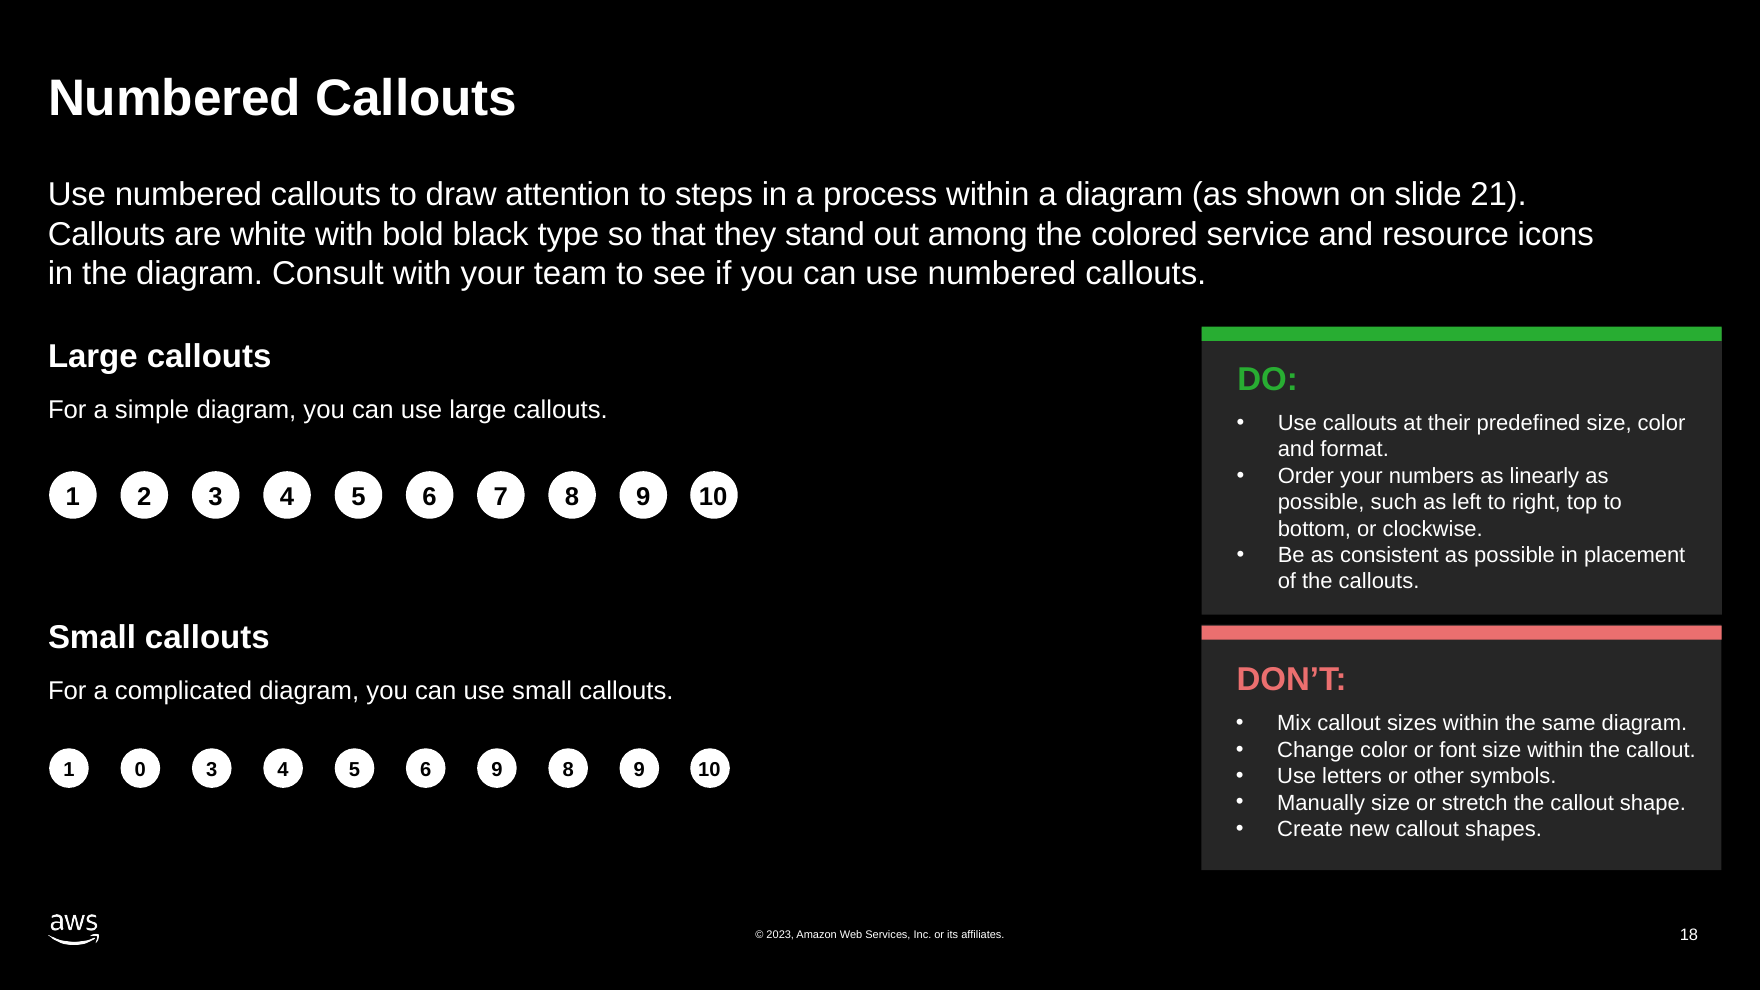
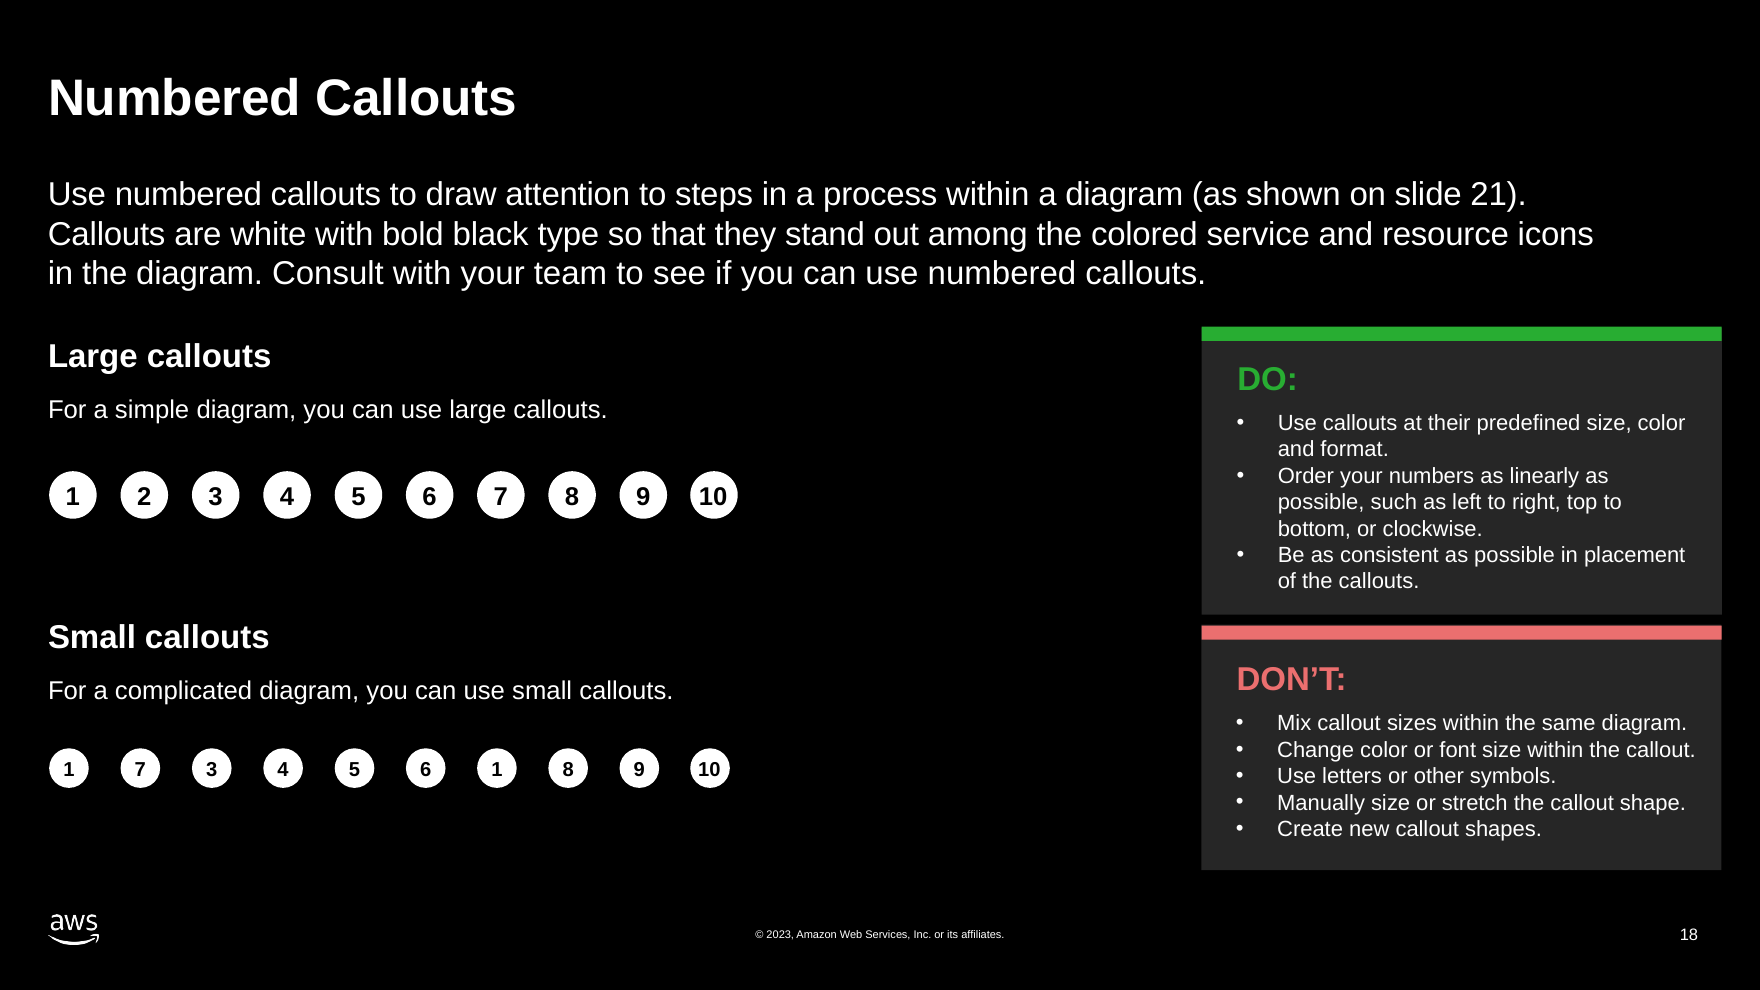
1 0: 0 -> 7
6 9: 9 -> 1
